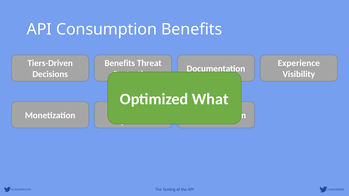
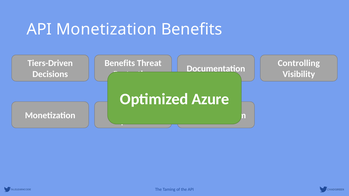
API Consumption: Consumption -> Monetization
Experience at (299, 63): Experience -> Controlling
What: What -> Azure
